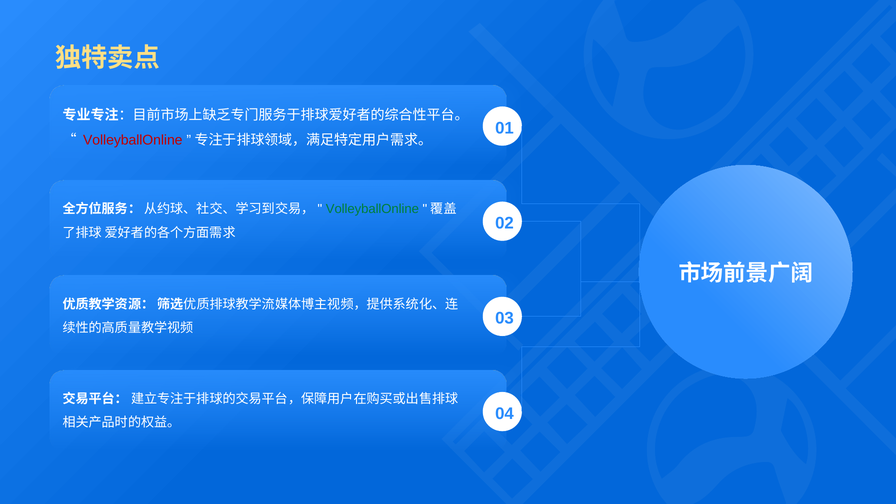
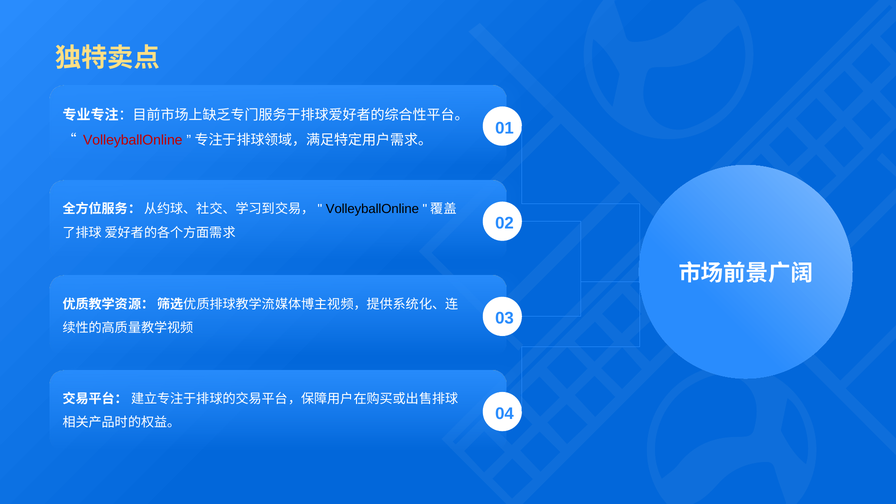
VolleyballOnline at (372, 209) colour: green -> black
